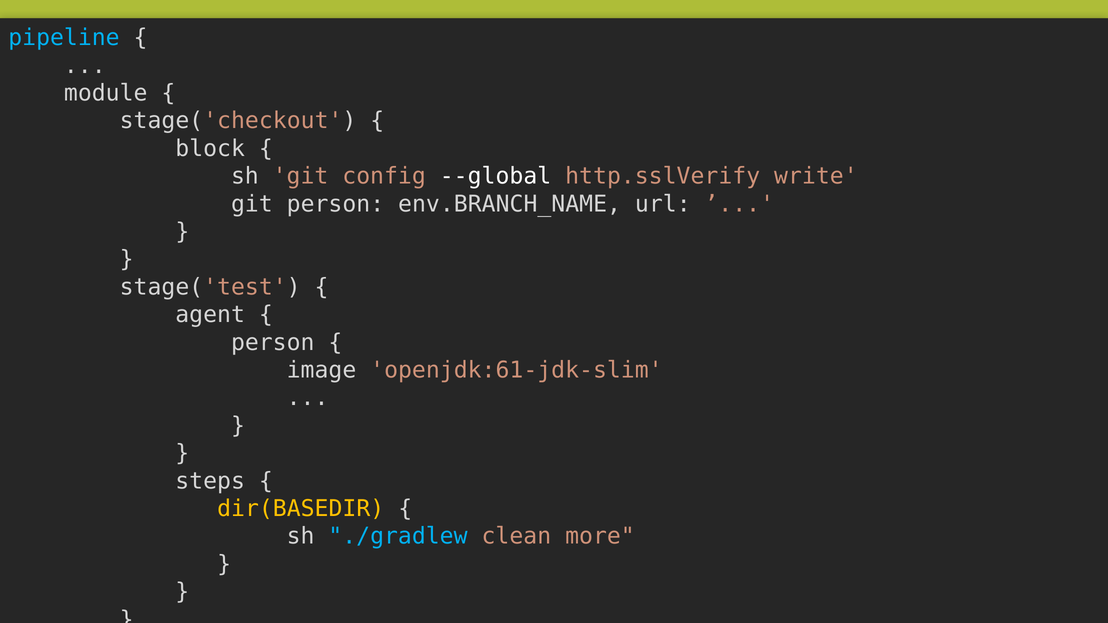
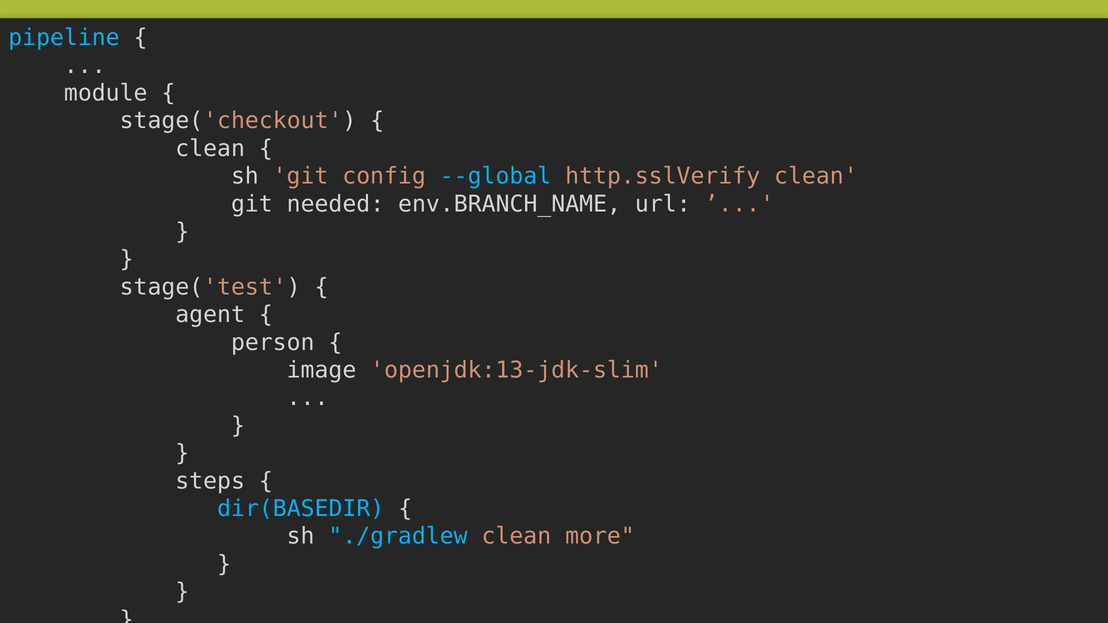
block at (210, 149): block -> clean
--global colour: white -> light blue
http.sslVerify write: write -> clean
git person: person -> needed
openjdk:61-jdk-slim: openjdk:61-jdk-slim -> openjdk:13-jdk-slim
dir(BASEDIR colour: yellow -> light blue
